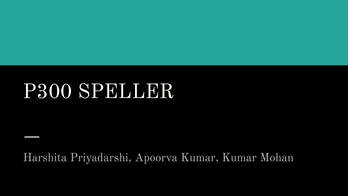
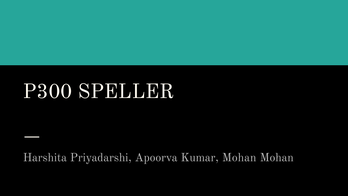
Kumar Kumar: Kumar -> Mohan
